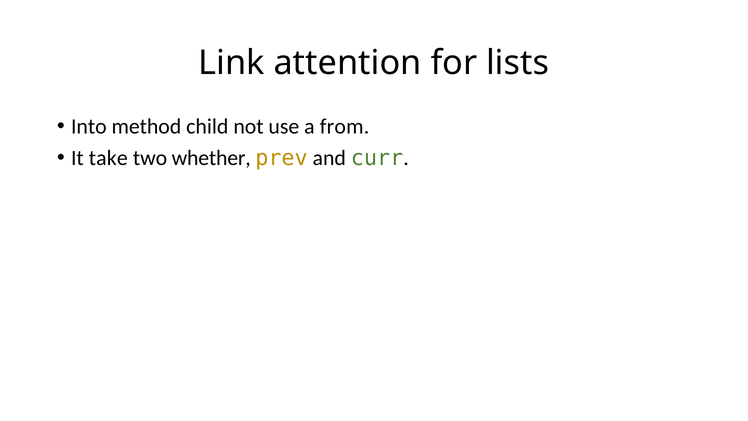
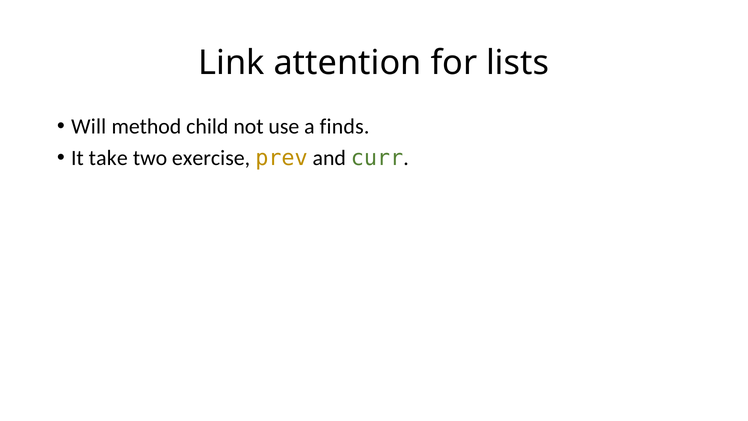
Into: Into -> Will
from: from -> finds
whether: whether -> exercise
